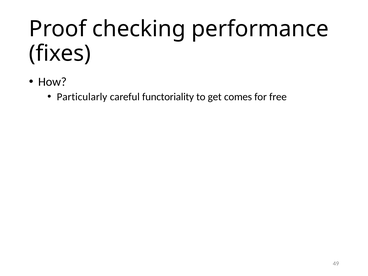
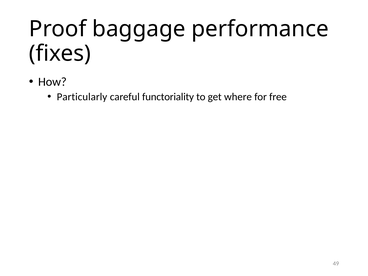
checking: checking -> baggage
comes: comes -> where
